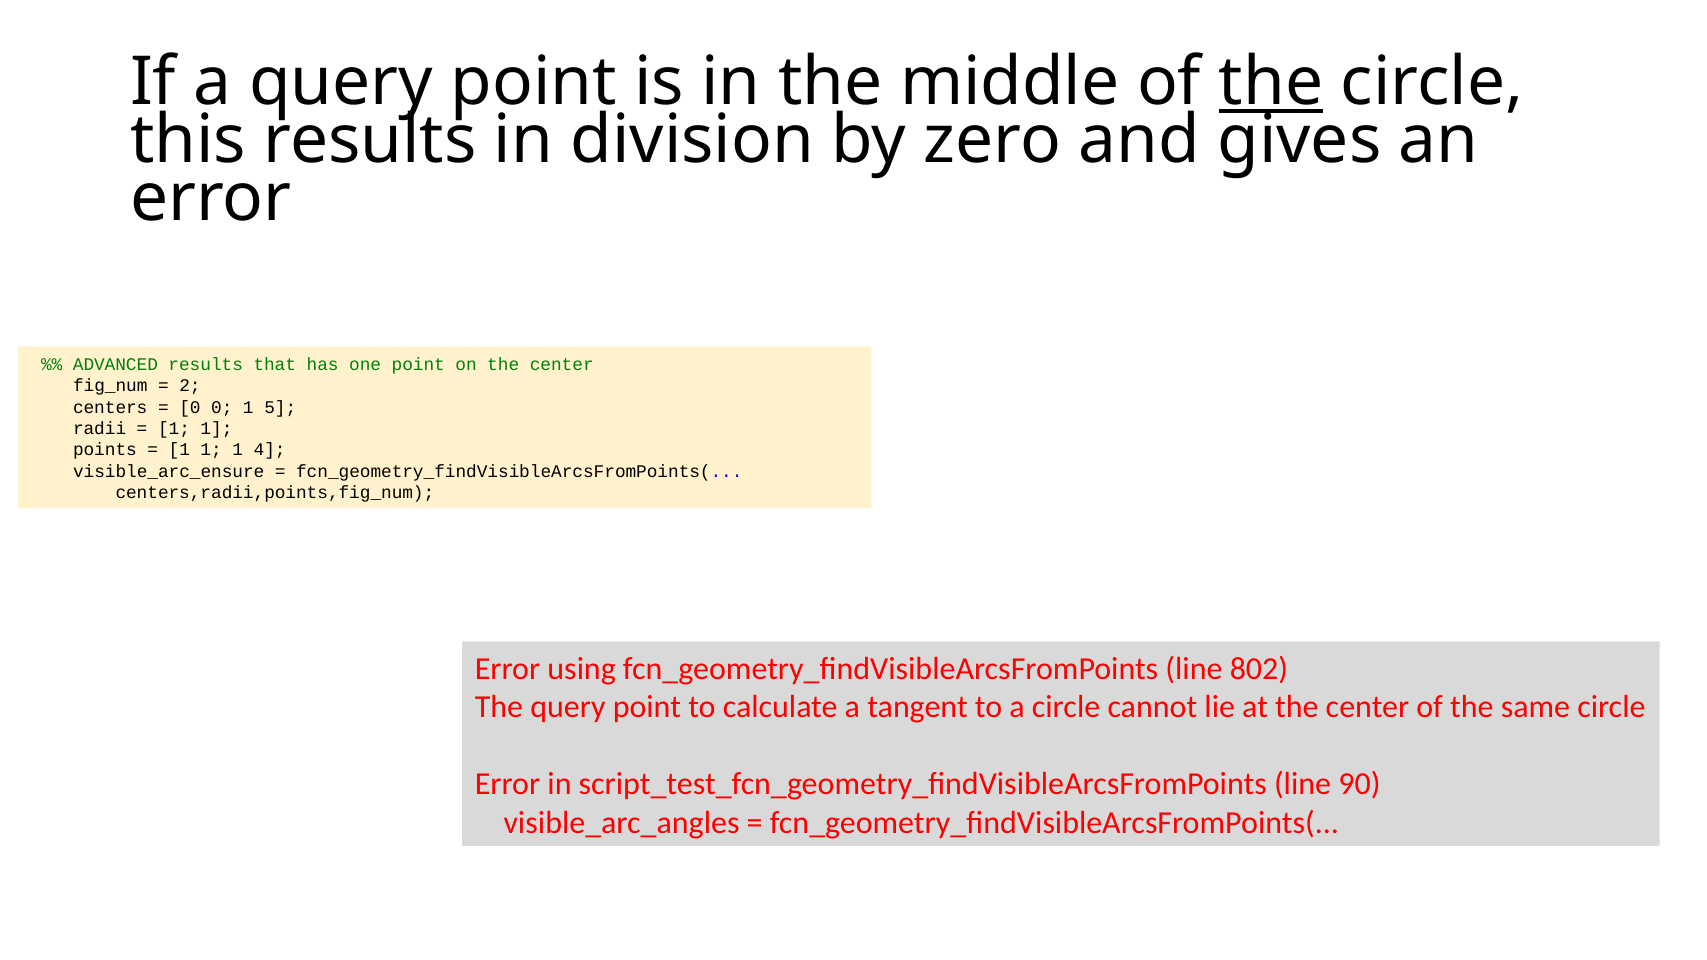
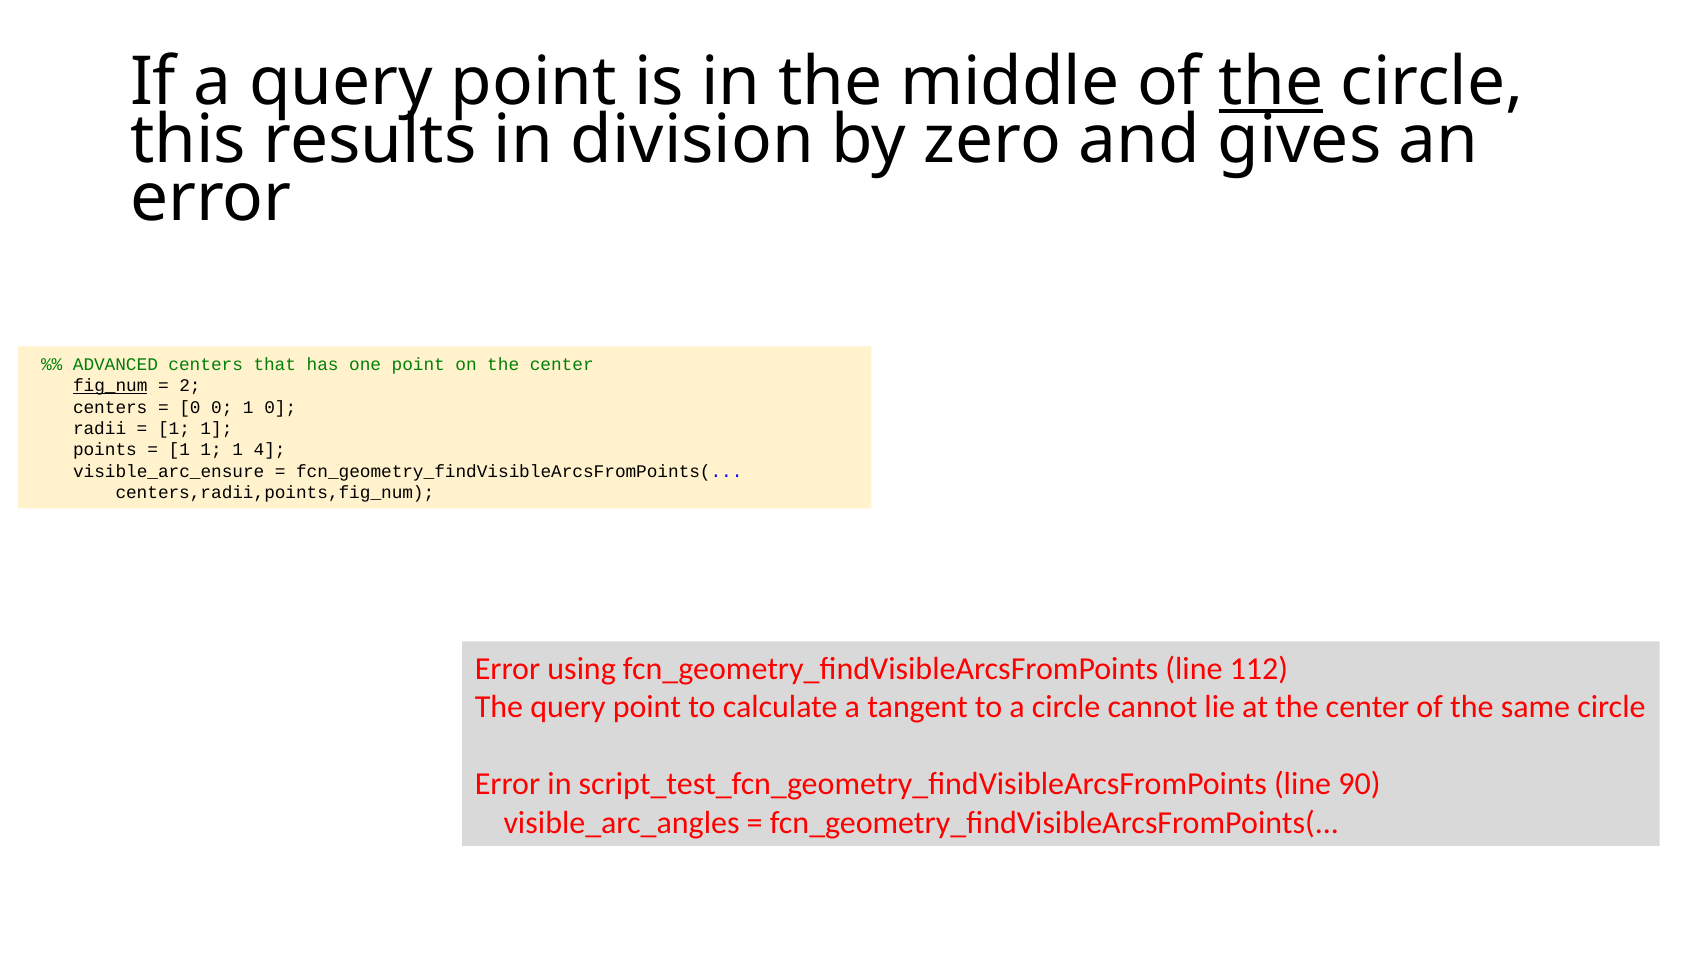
ADVANCED results: results -> centers
fig_num underline: none -> present
1 5: 5 -> 0
802: 802 -> 112
